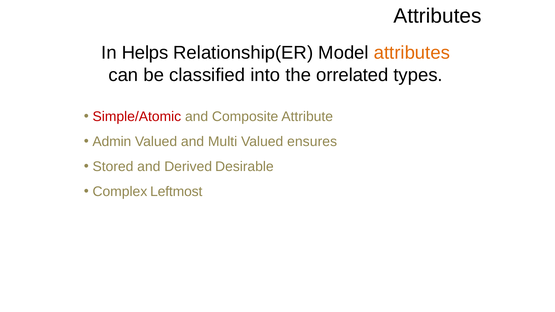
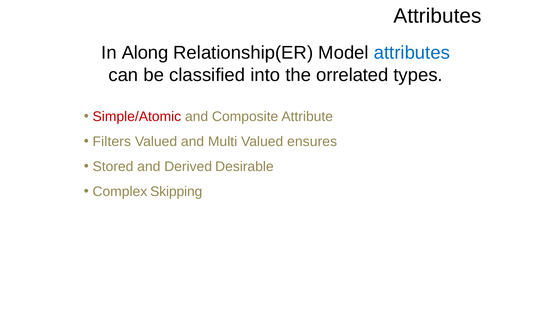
Helps: Helps -> Along
attributes at (412, 53) colour: orange -> blue
Admin: Admin -> Filters
Leftmost: Leftmost -> Skipping
